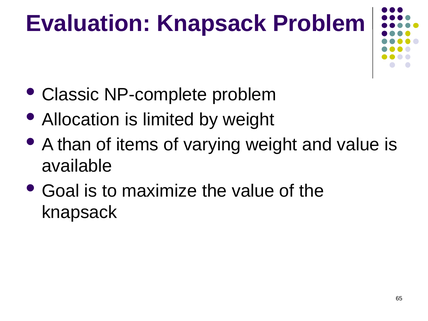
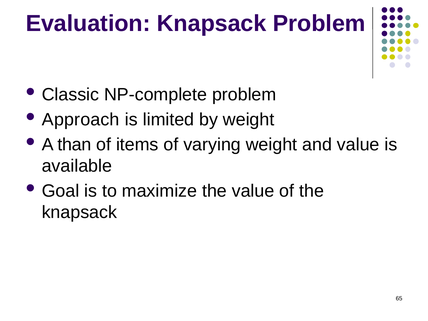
Allocation: Allocation -> Approach
